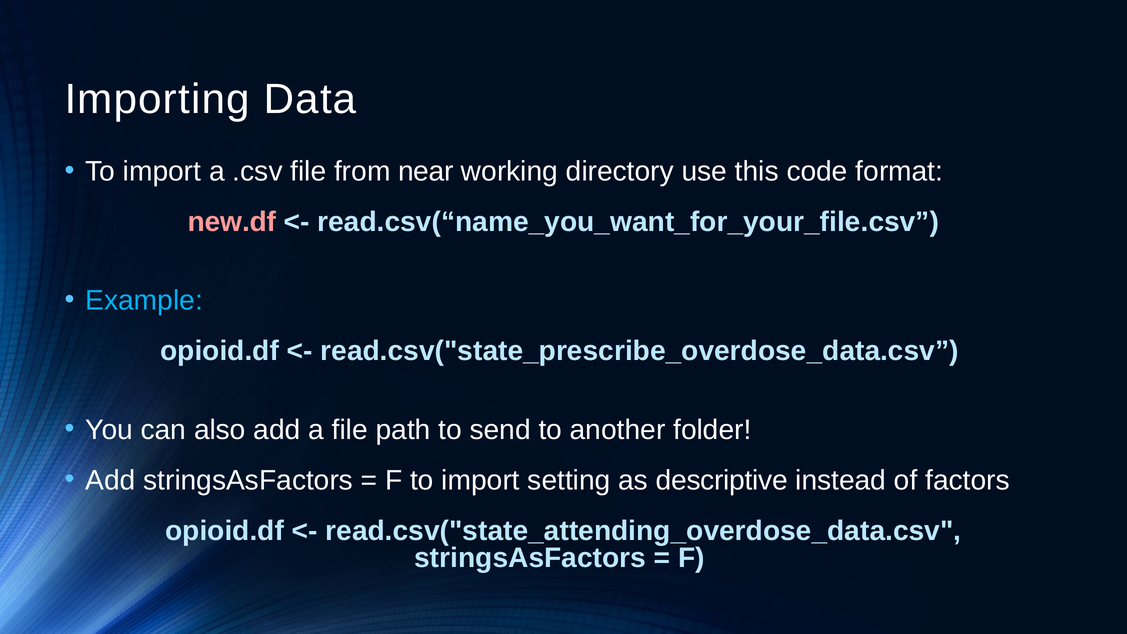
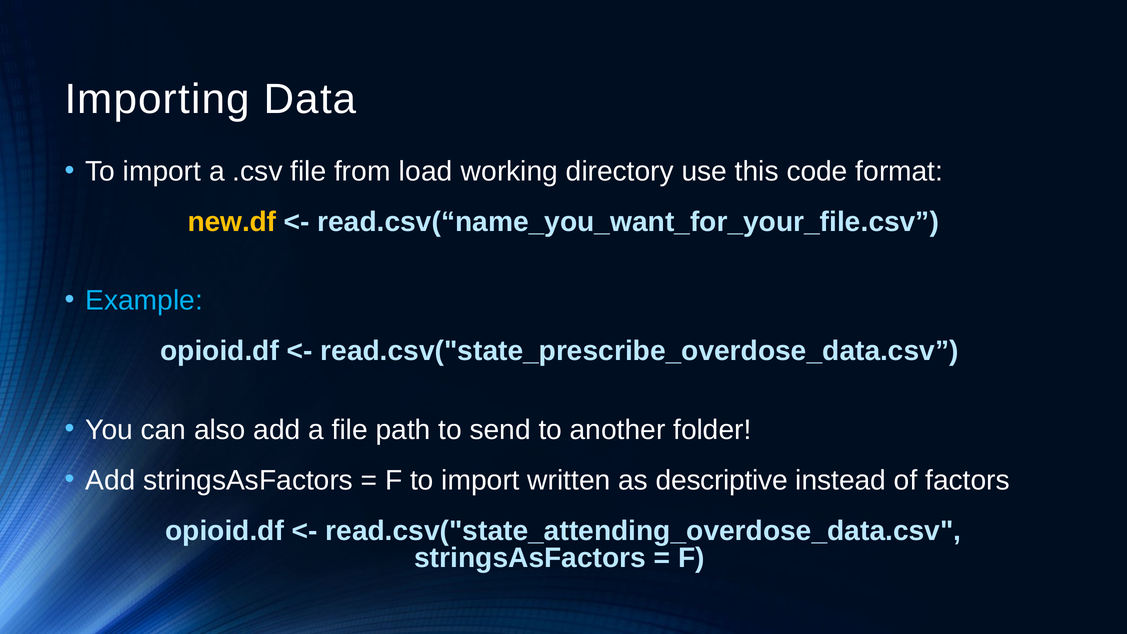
near: near -> load
new.df colour: pink -> yellow
setting: setting -> written
